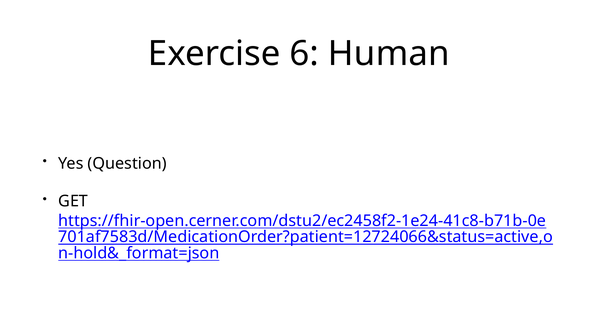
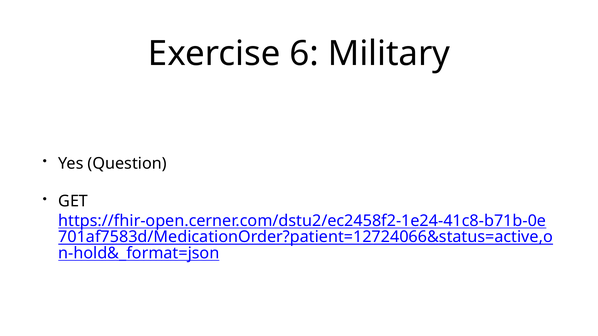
Human: Human -> Military
